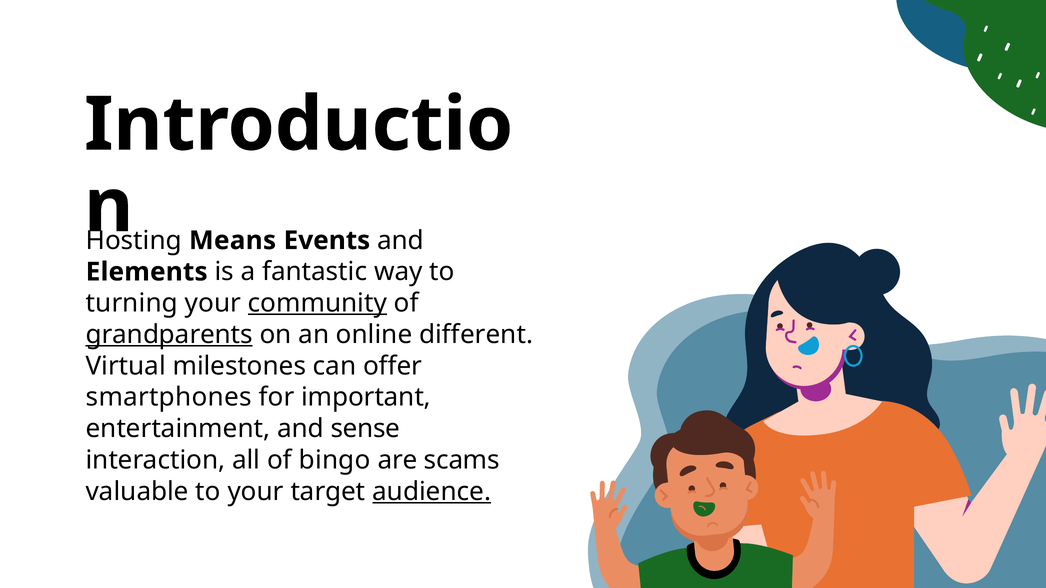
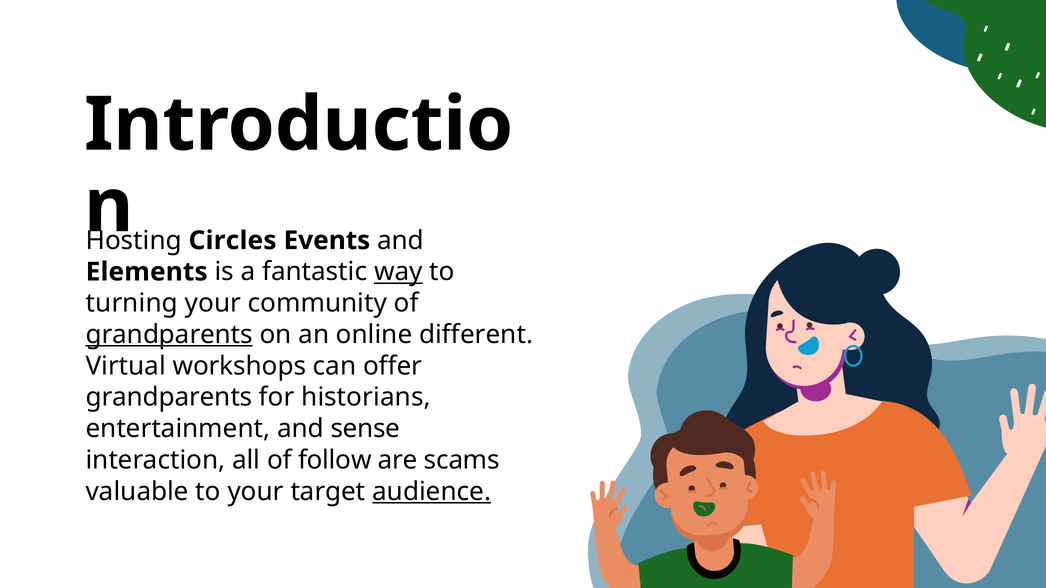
Means: Means -> Circles
way underline: none -> present
community underline: present -> none
milestones: milestones -> workshops
smartphones at (169, 398): smartphones -> grandparents
important: important -> historians
bingo: bingo -> follow
